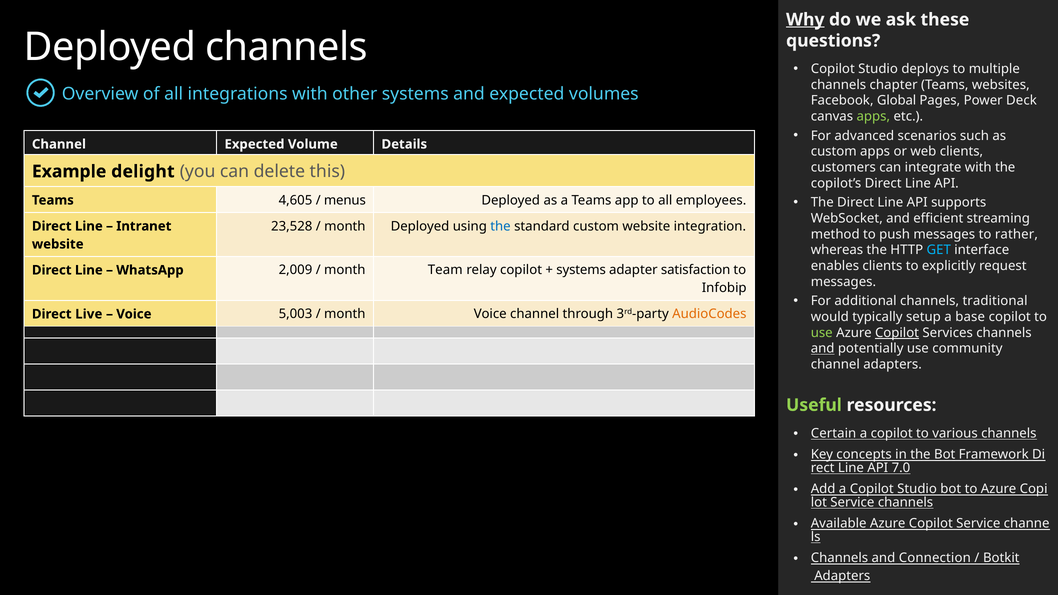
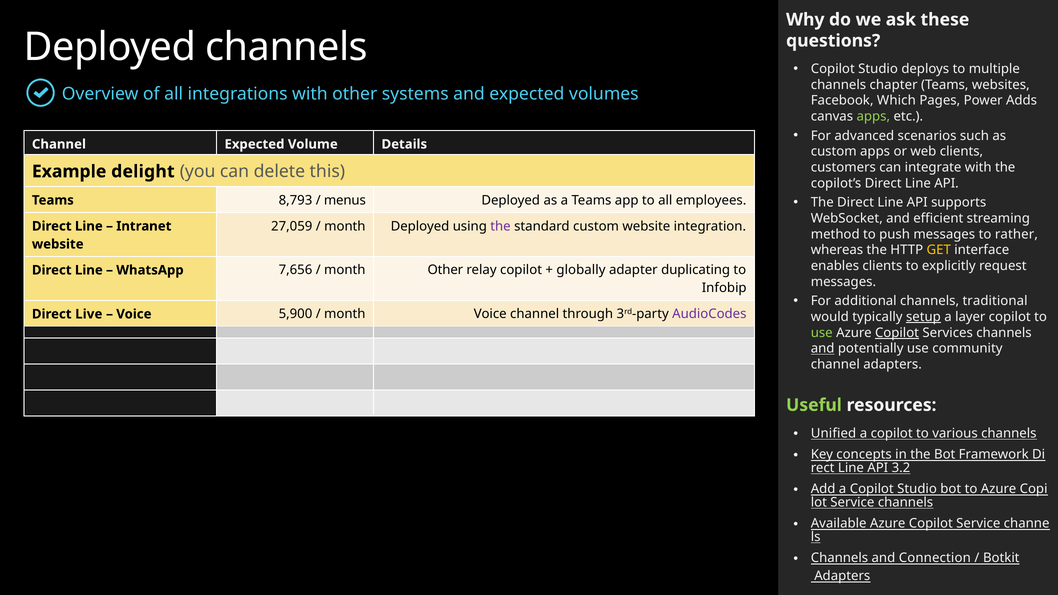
Why underline: present -> none
Global: Global -> Which
Deck: Deck -> Adds
4,605: 4,605 -> 8,793
23,528: 23,528 -> 27,059
the at (500, 226) colour: blue -> purple
GET colour: light blue -> yellow
2,009: 2,009 -> 7,656
month Team: Team -> Other
systems at (581, 270): systems -> globally
satisfaction: satisfaction -> duplicating
5,003: 5,003 -> 5,900
AudioCodes colour: orange -> purple
setup underline: none -> present
base: base -> layer
Certain: Certain -> Unified
7.0: 7.0 -> 3.2
